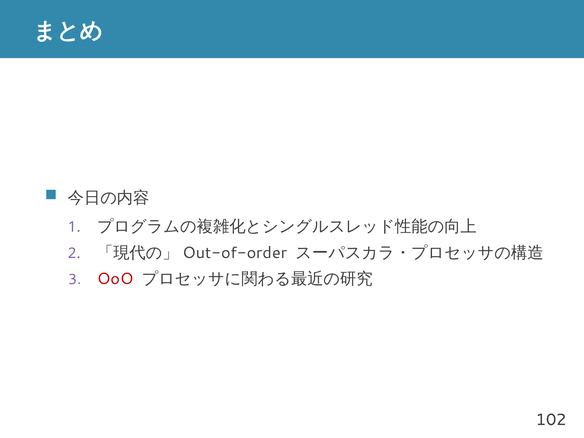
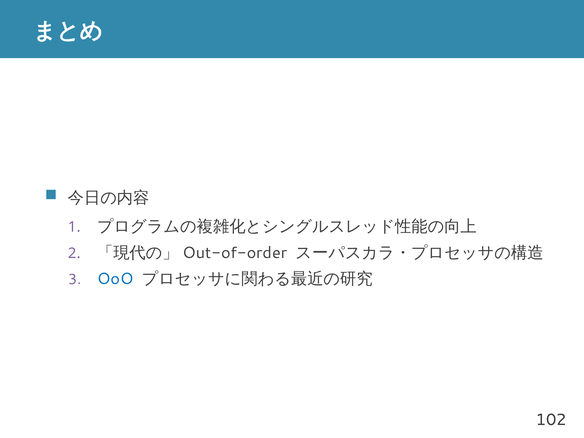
OoO colour: red -> blue
